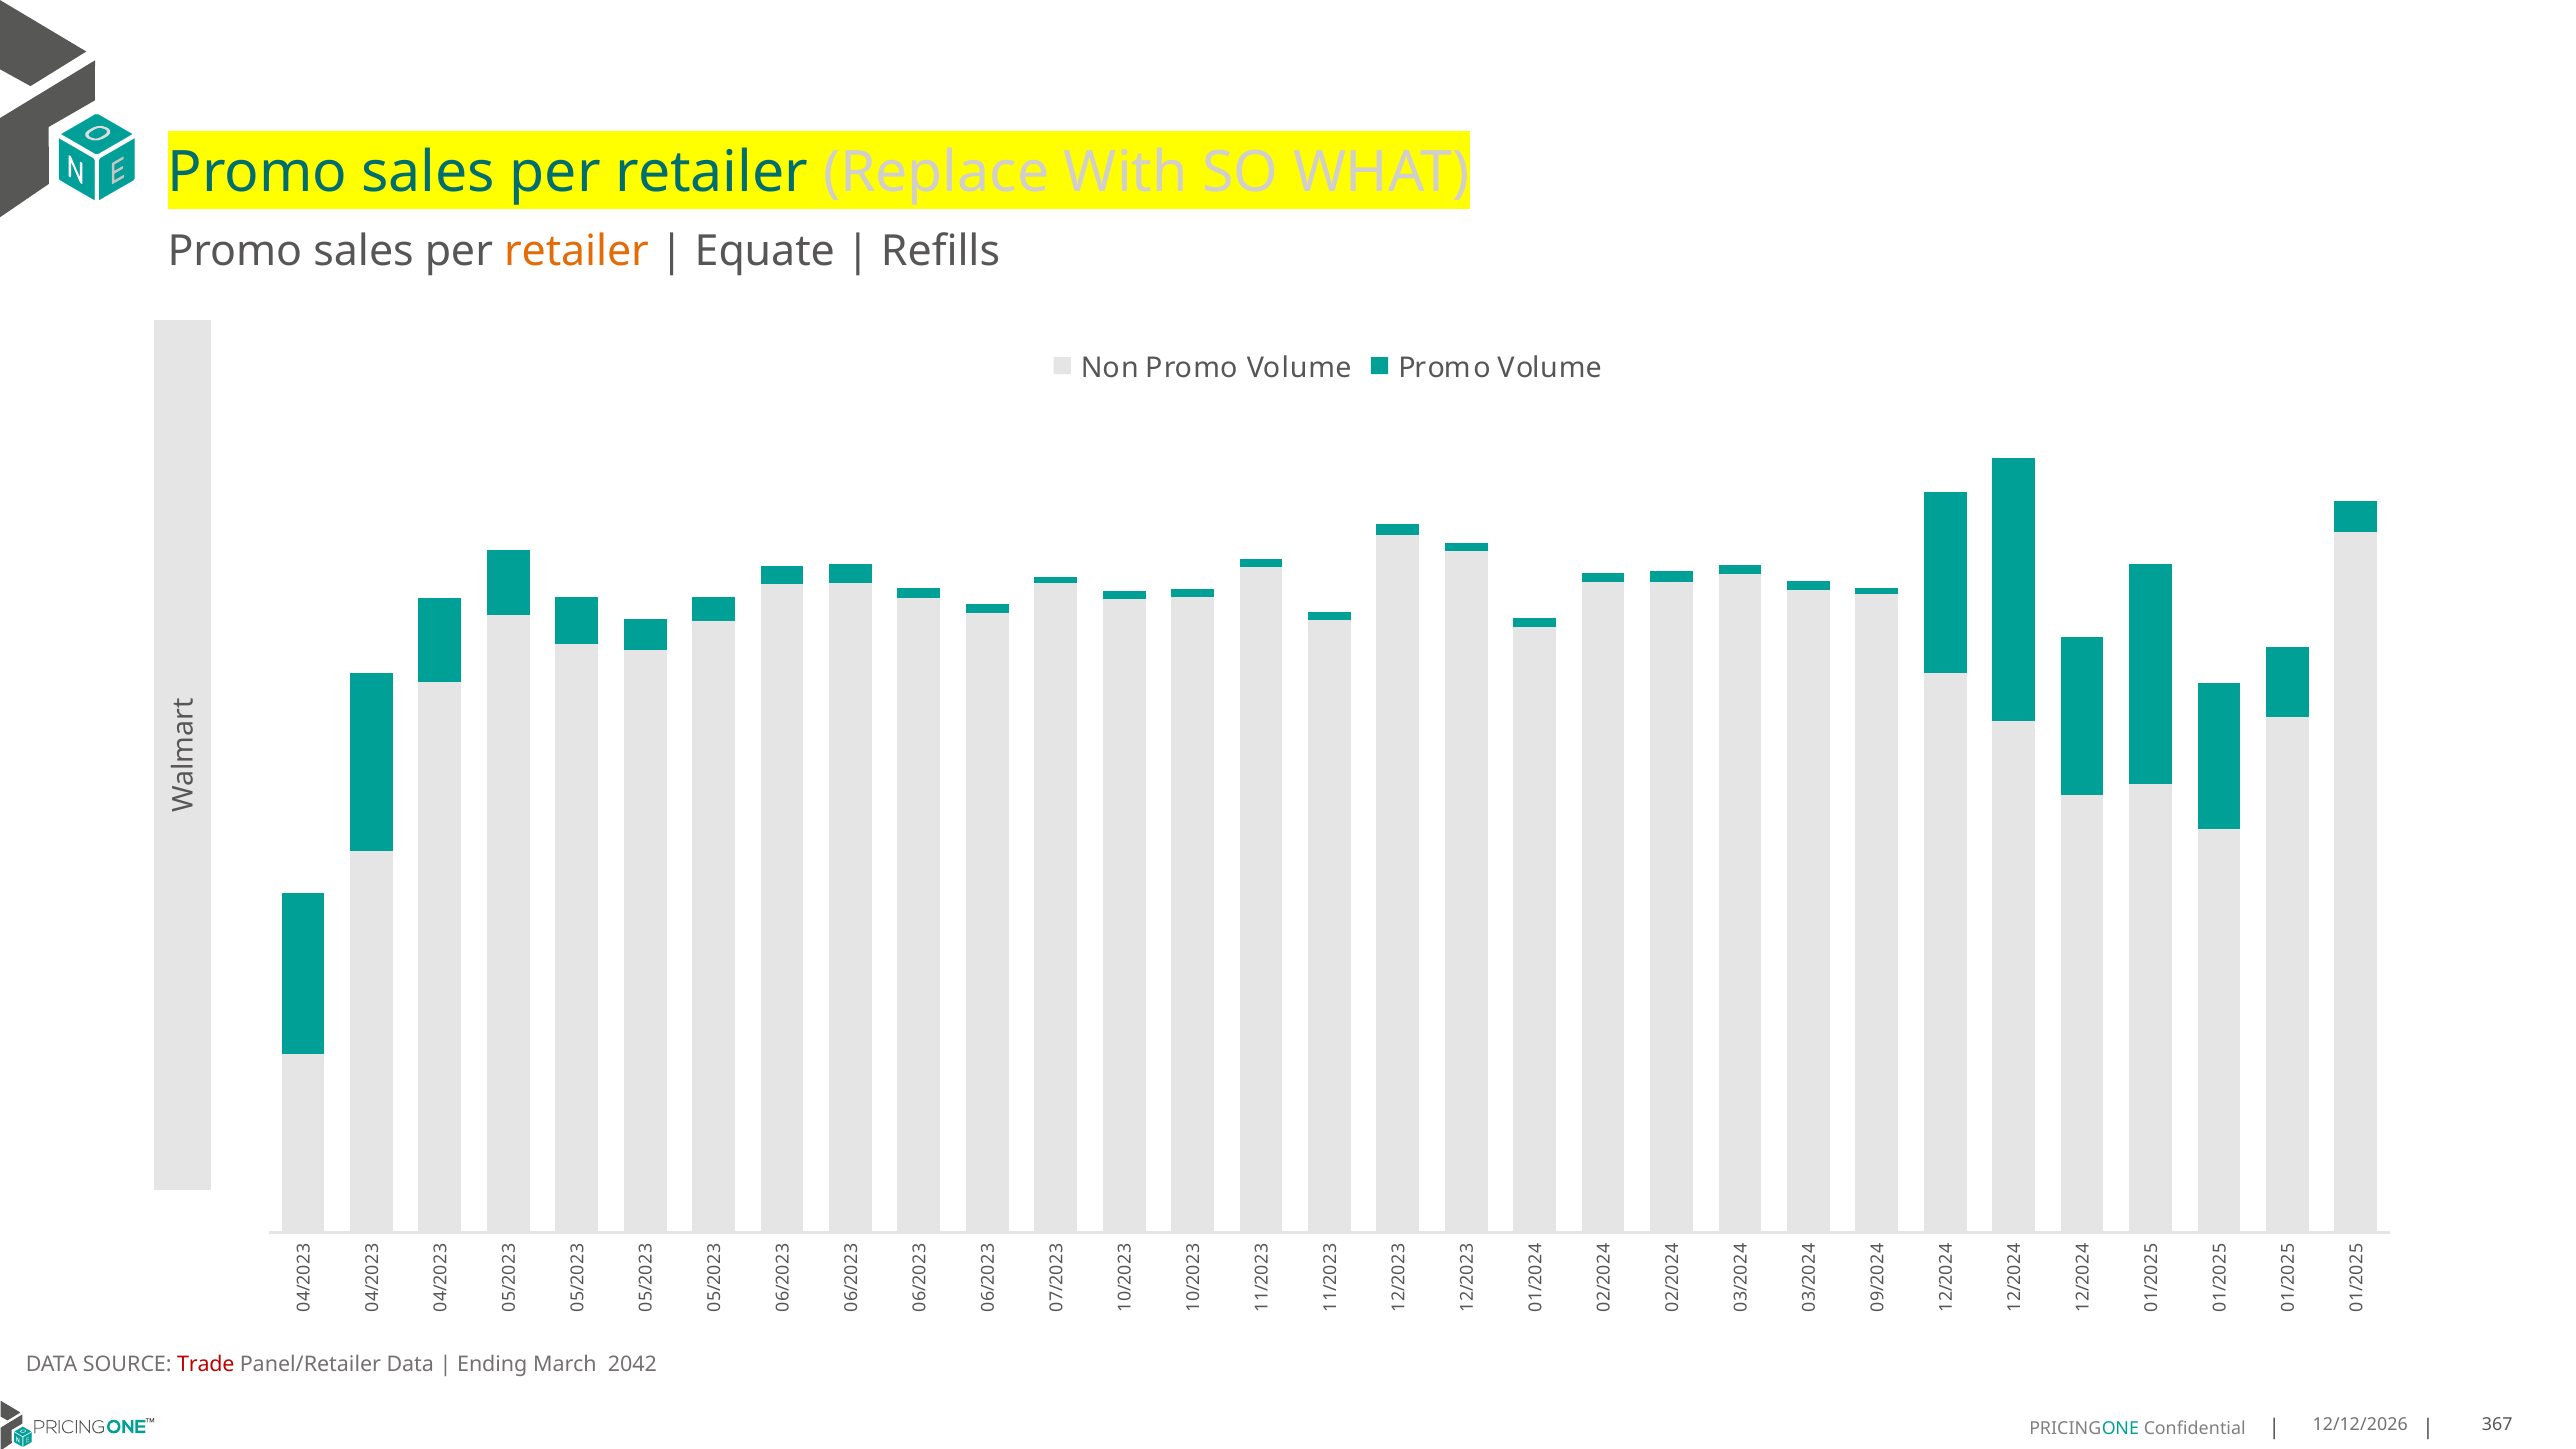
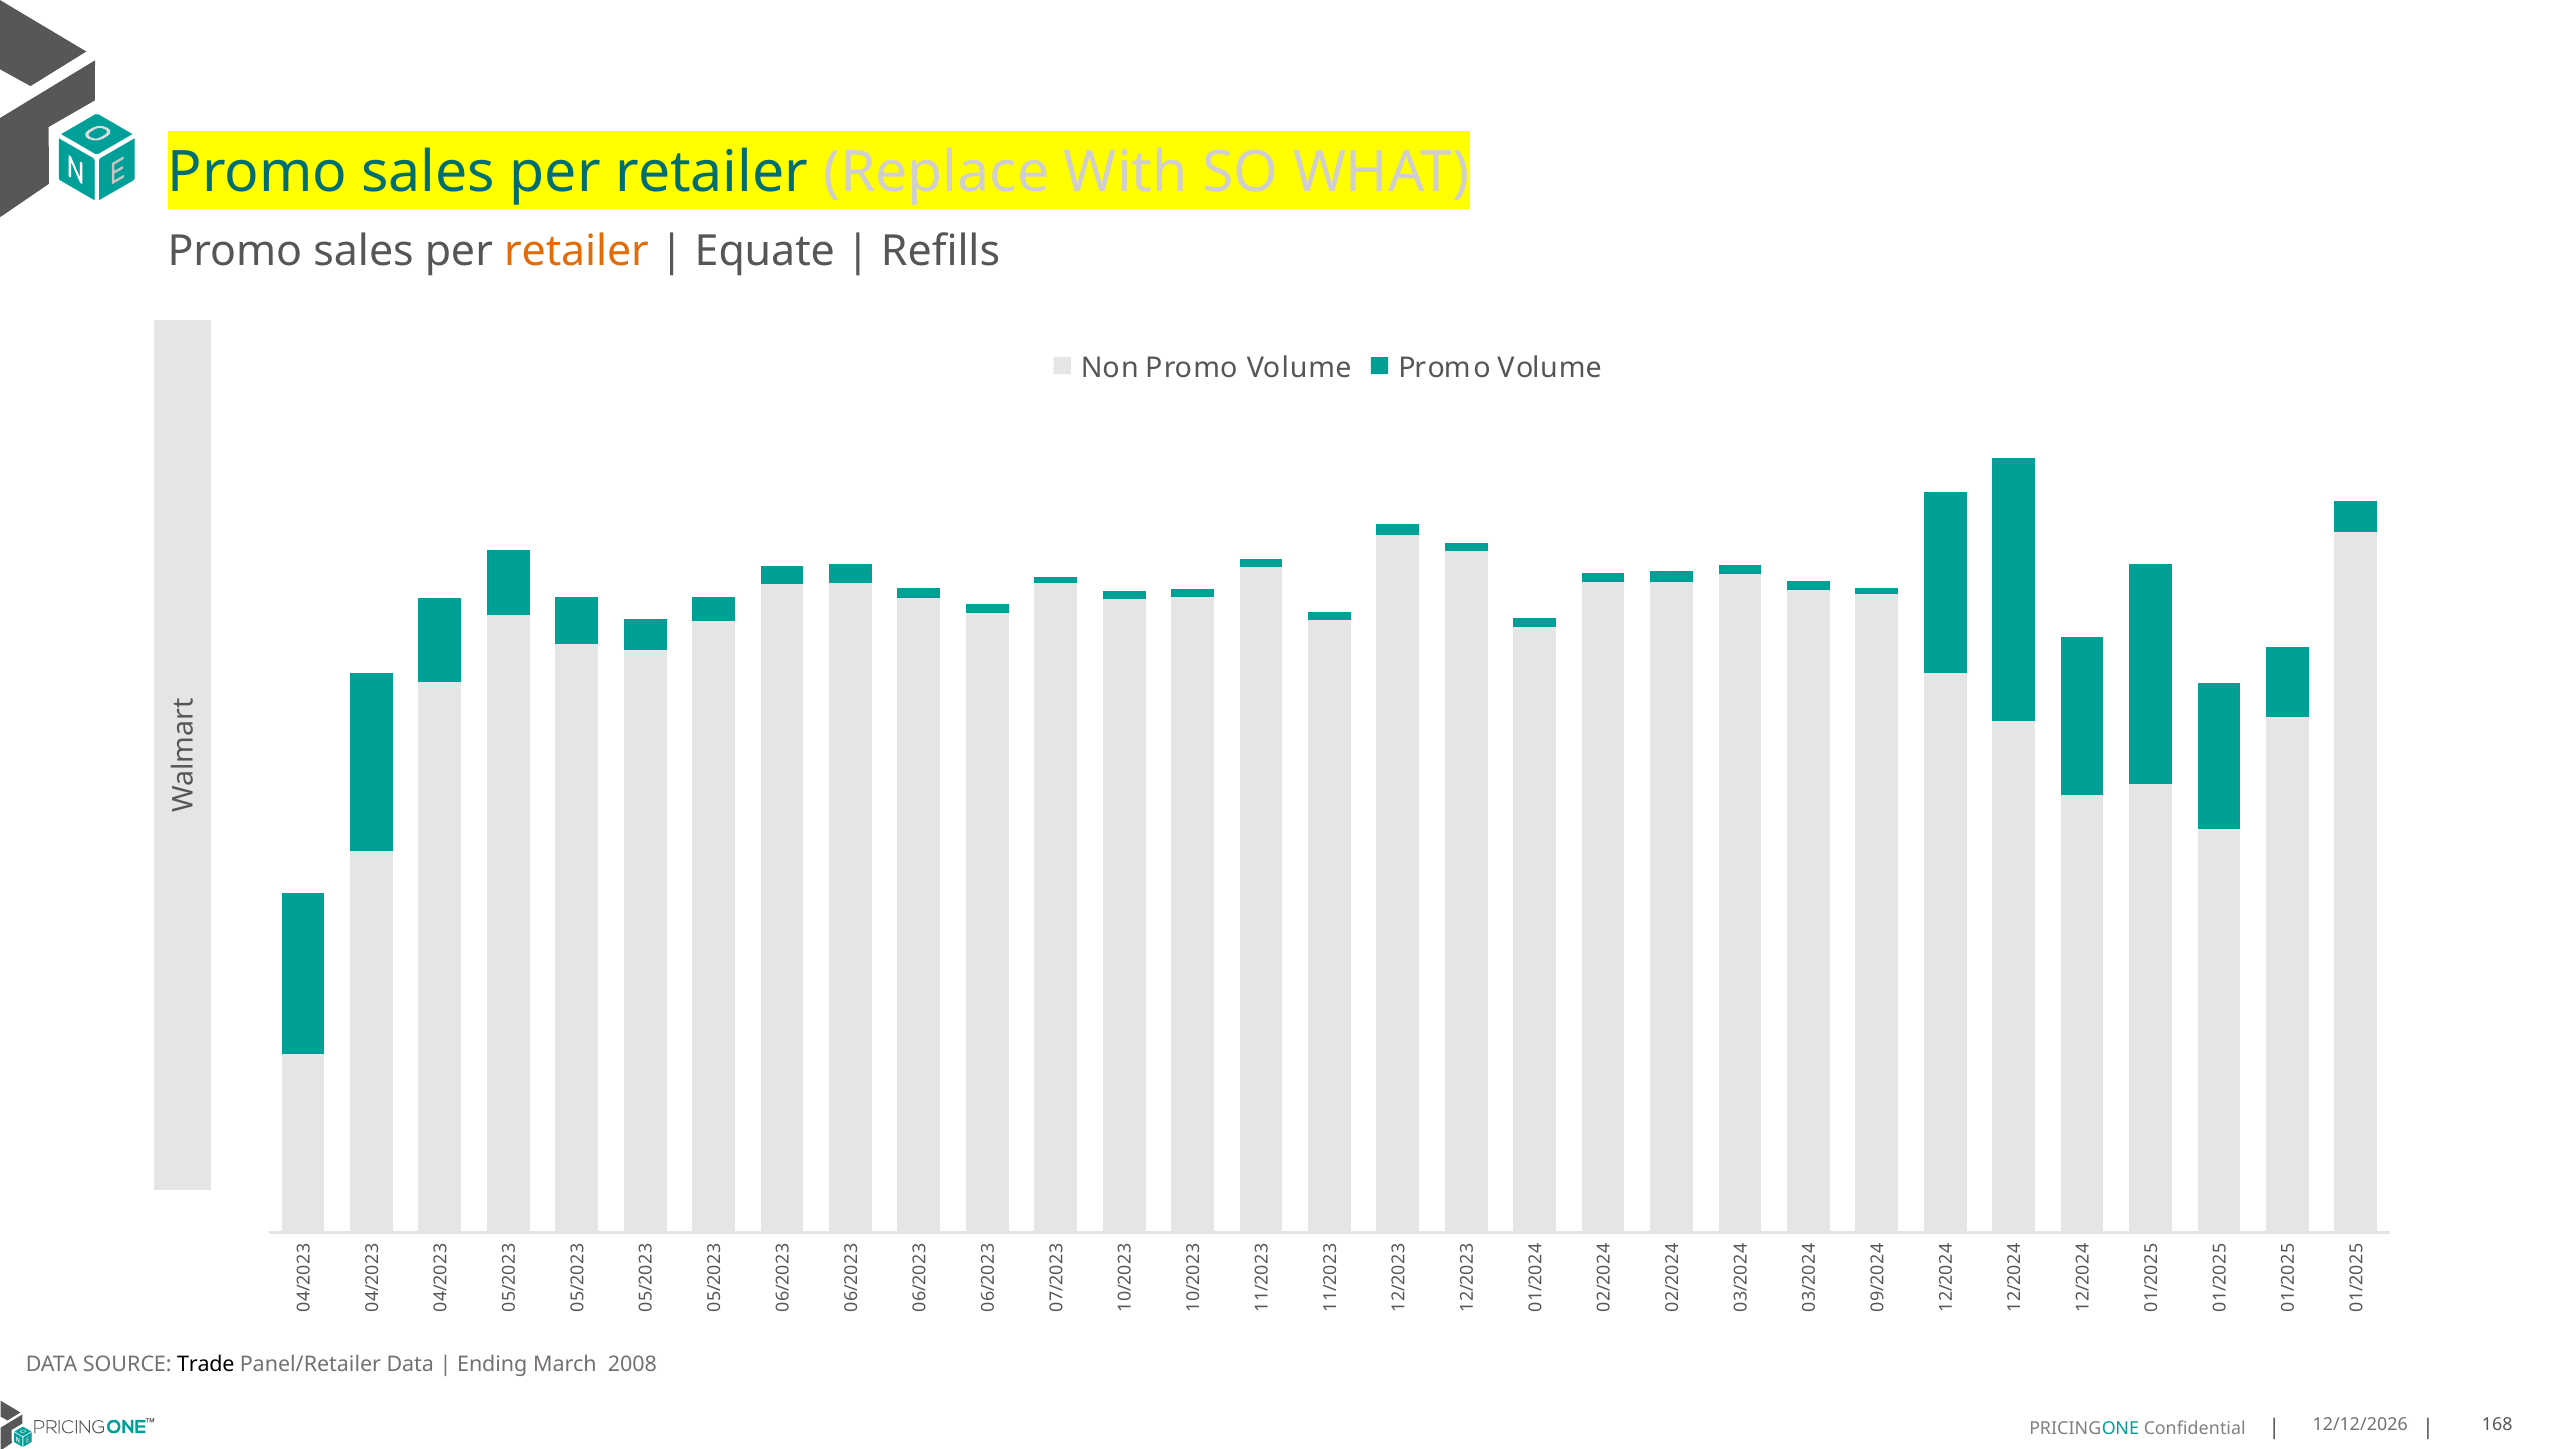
Trade colour: red -> black
2042: 2042 -> 2008
367: 367 -> 168
